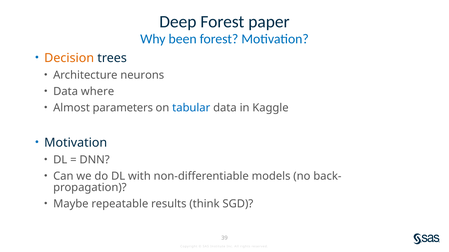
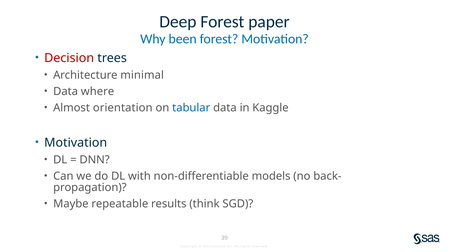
Decision colour: orange -> red
neurons: neurons -> minimal
parameters: parameters -> orientation
